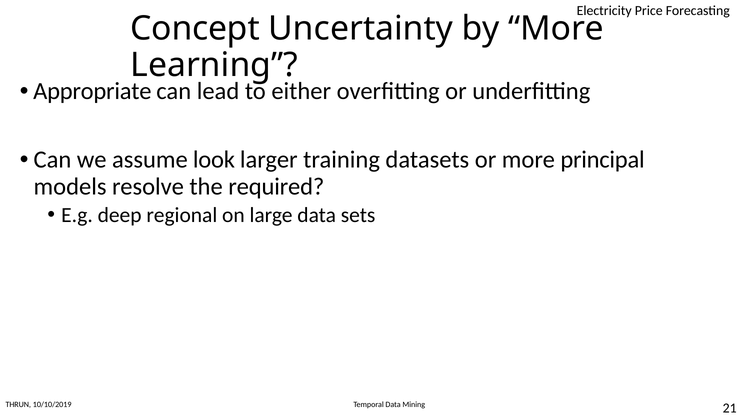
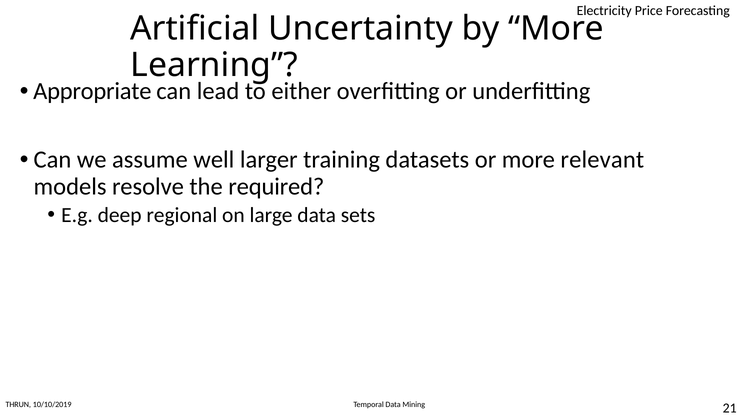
Concept: Concept -> Artificial
look: look -> well
principal: principal -> relevant
